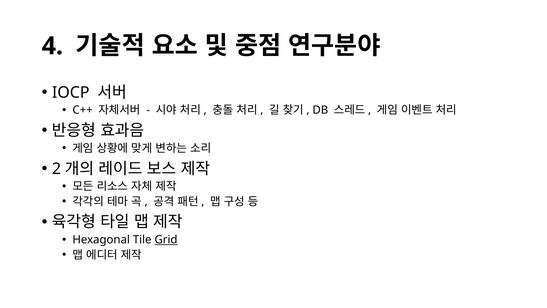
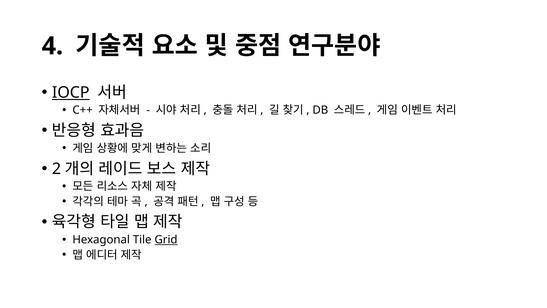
IOCP underline: none -> present
